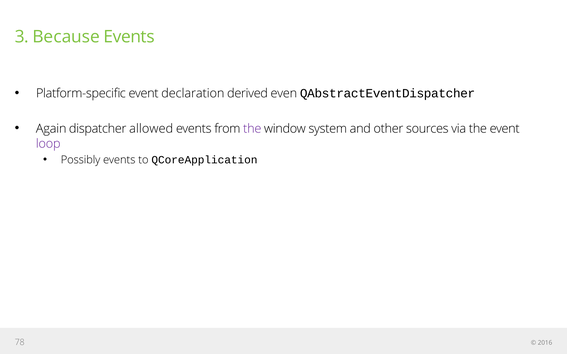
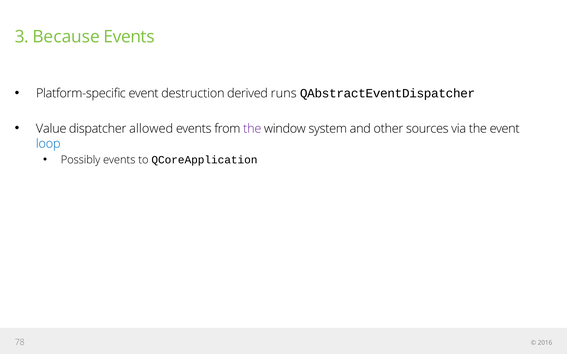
declaration: declaration -> destruction
even: even -> runs
Again: Again -> Value
loop colour: purple -> blue
